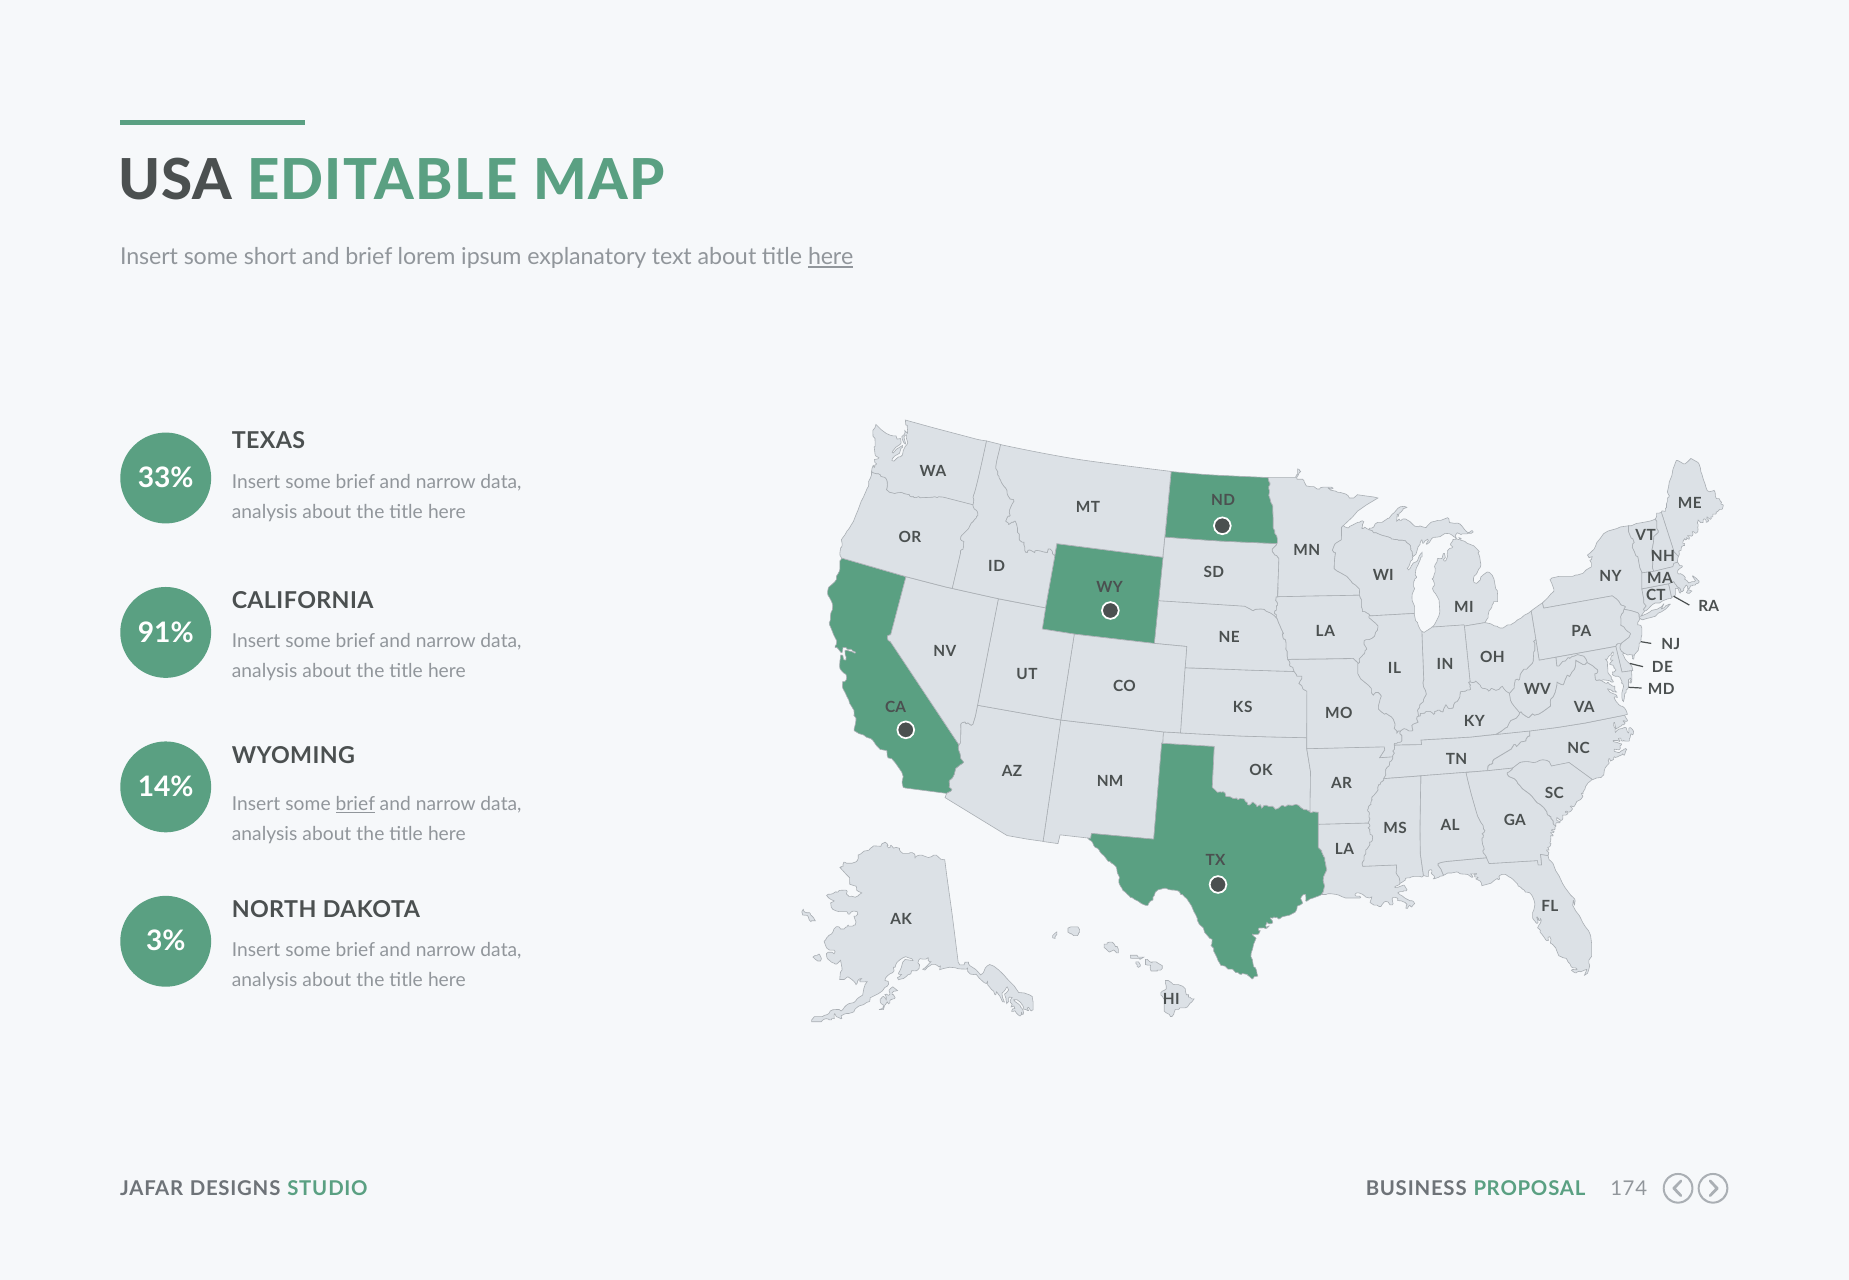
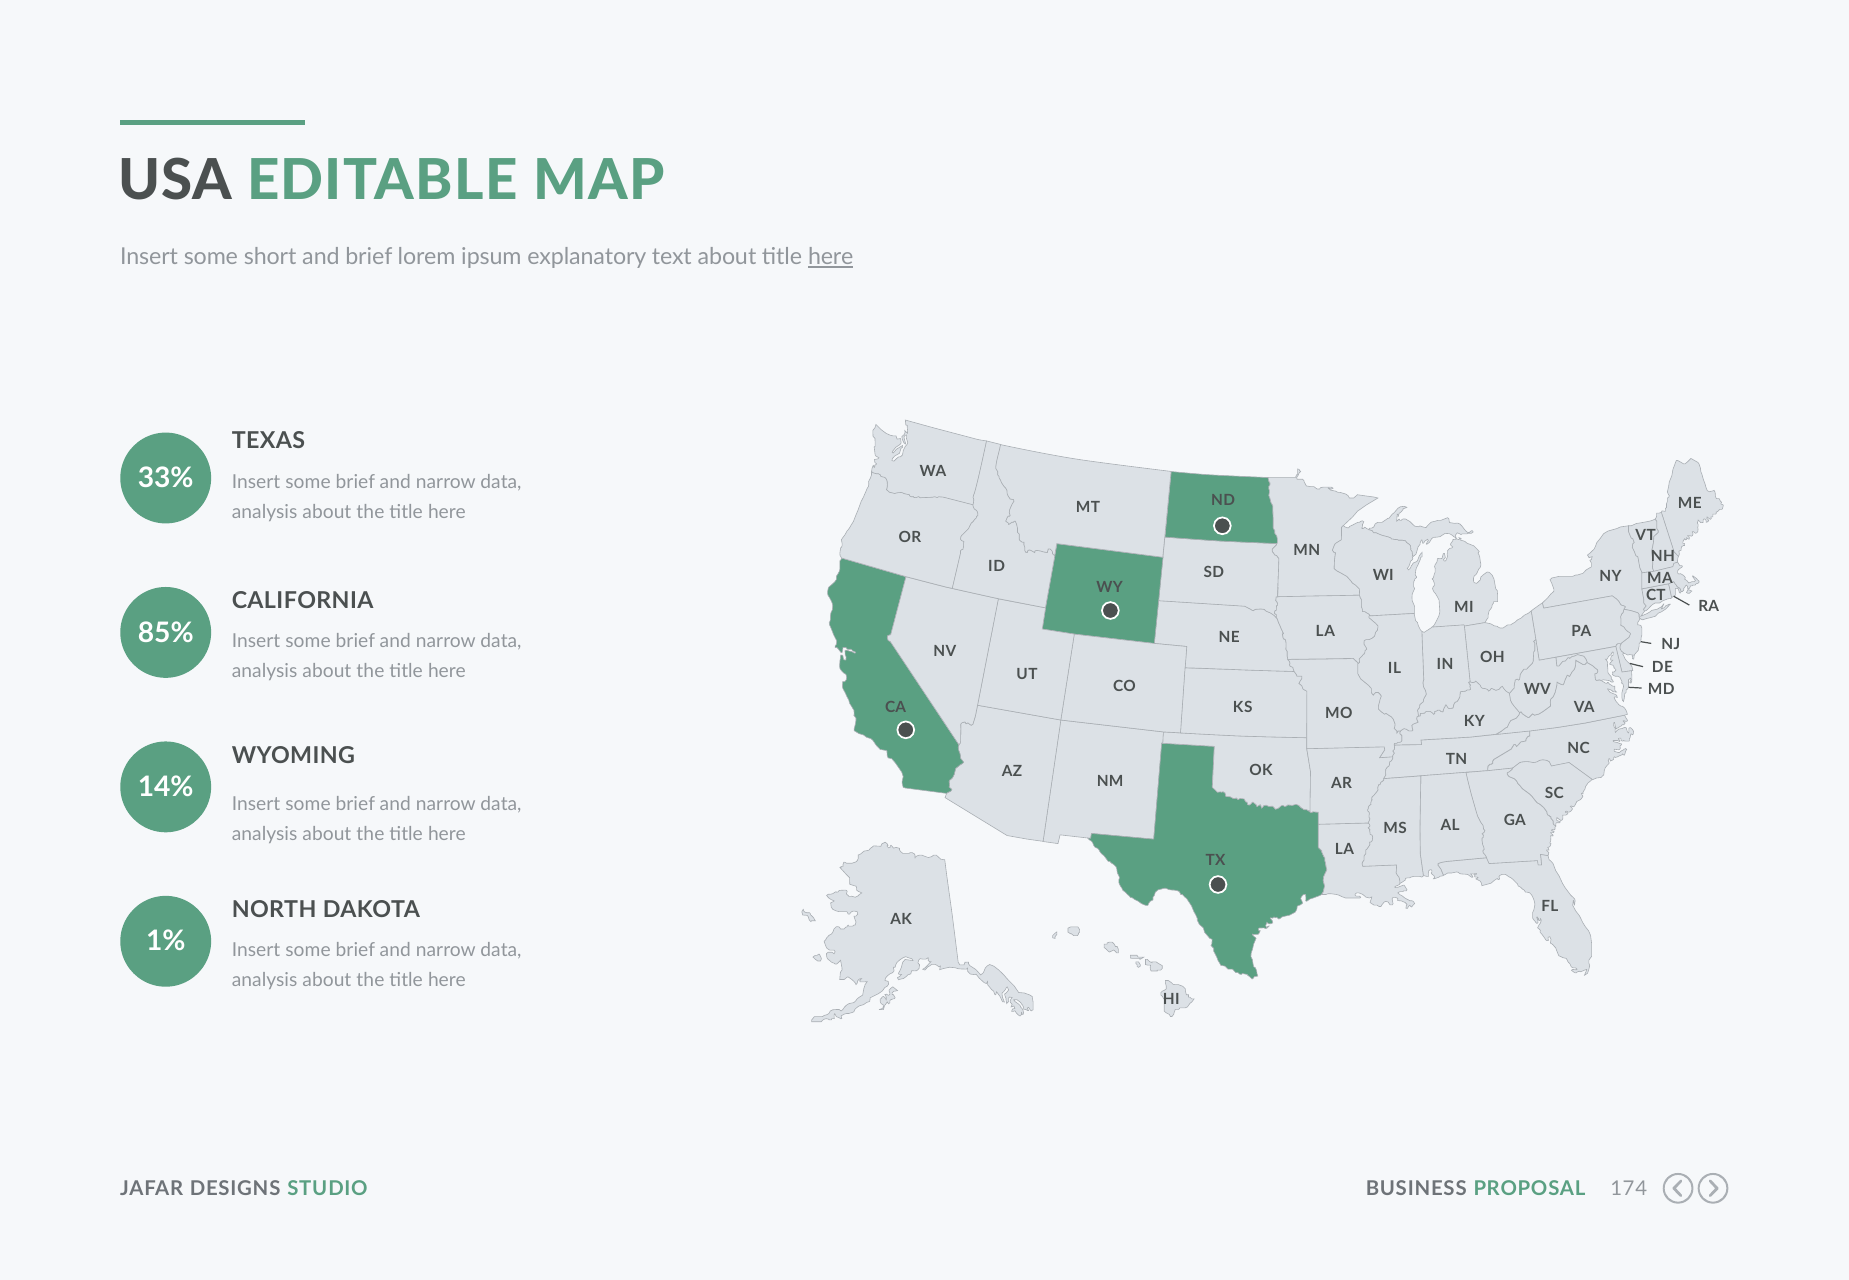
91%: 91% -> 85%
brief at (355, 804) underline: present -> none
3%: 3% -> 1%
